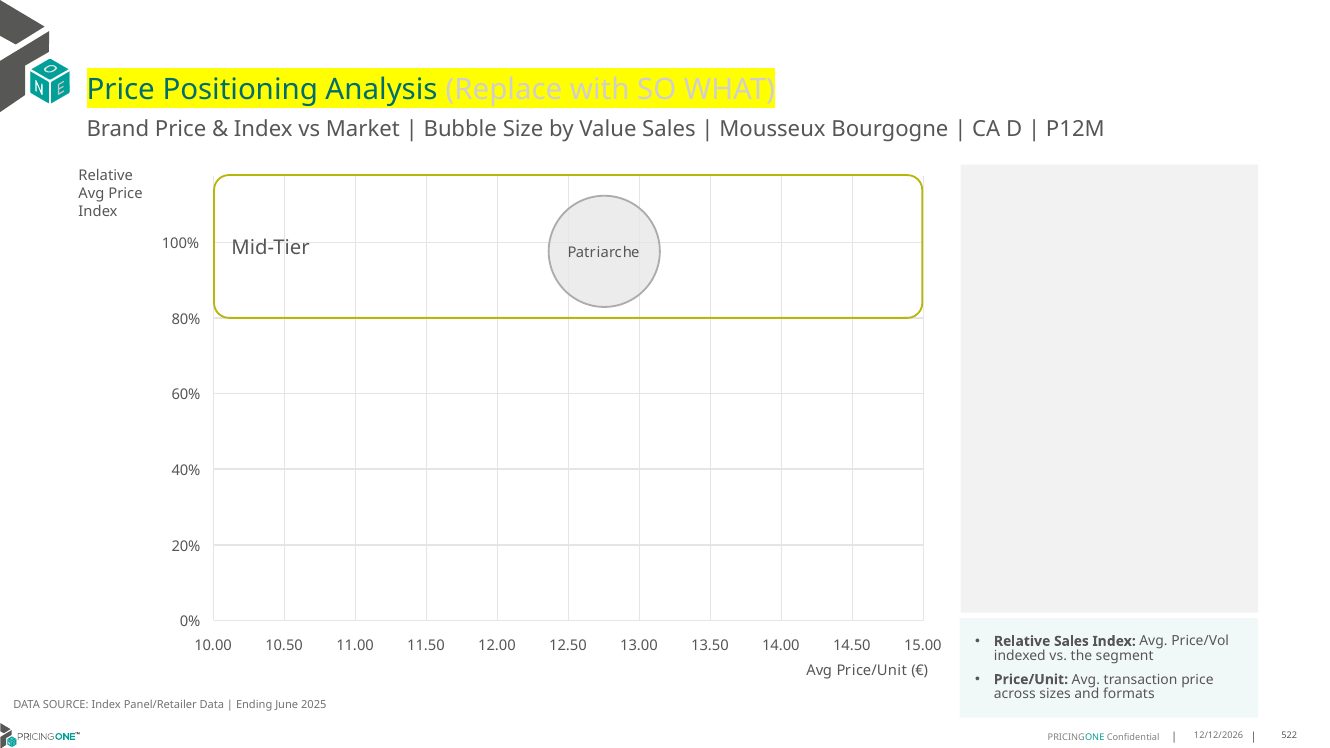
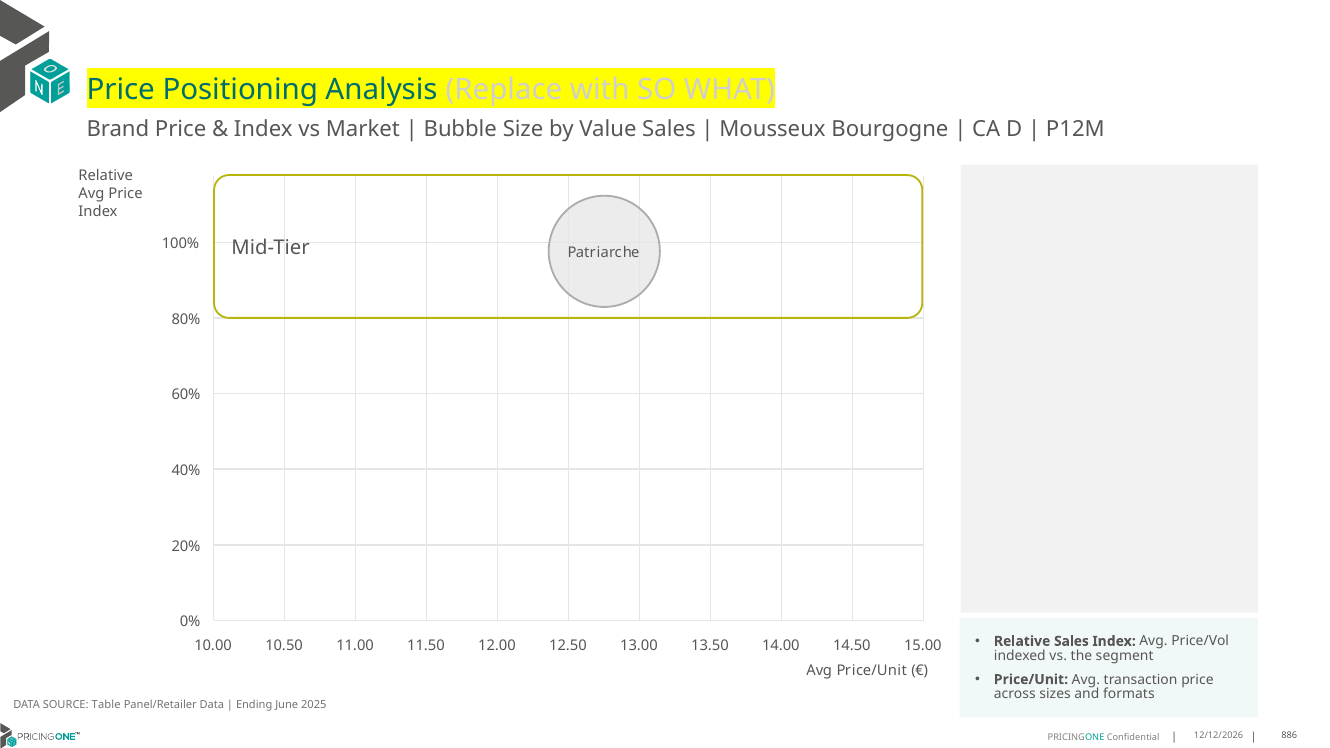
SOURCE Index: Index -> Table
522: 522 -> 886
